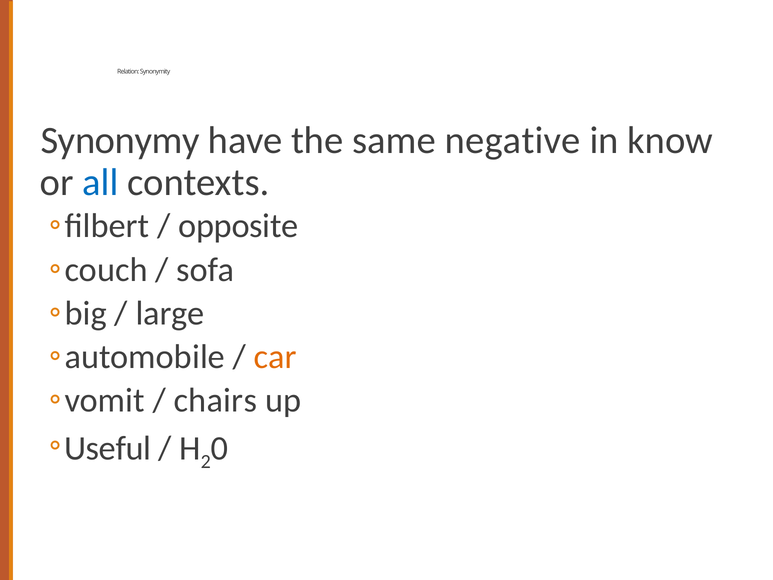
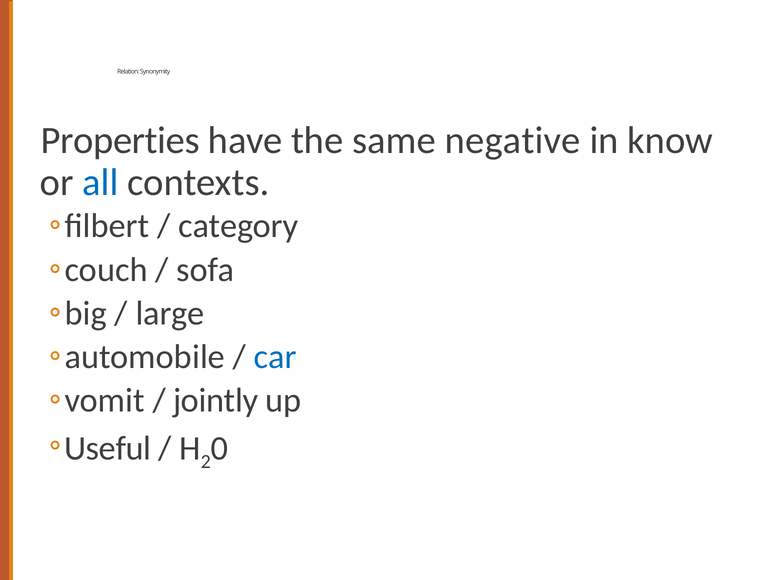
Synonymy: Synonymy -> Properties
opposite: opposite -> category
car colour: orange -> blue
chairs: chairs -> jointly
